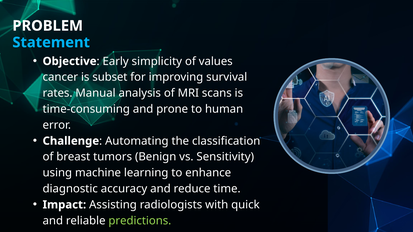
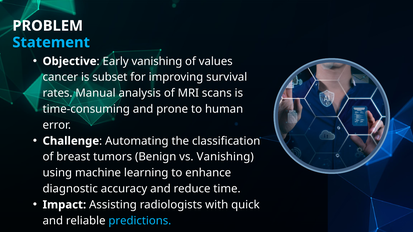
Early simplicity: simplicity -> vanishing
vs Sensitivity: Sensitivity -> Vanishing
predictions colour: light green -> light blue
